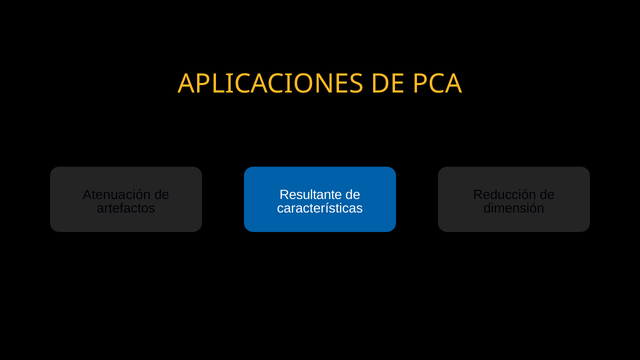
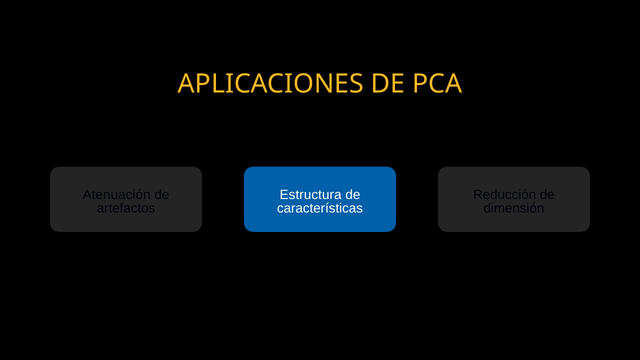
Resultante: Resultante -> Estructura
